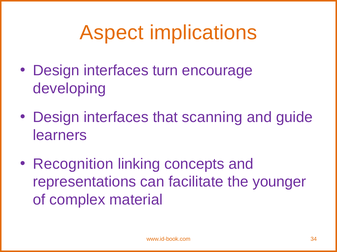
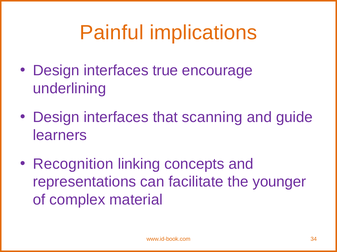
Aspect: Aspect -> Painful
turn: turn -> true
developing: developing -> underlining
